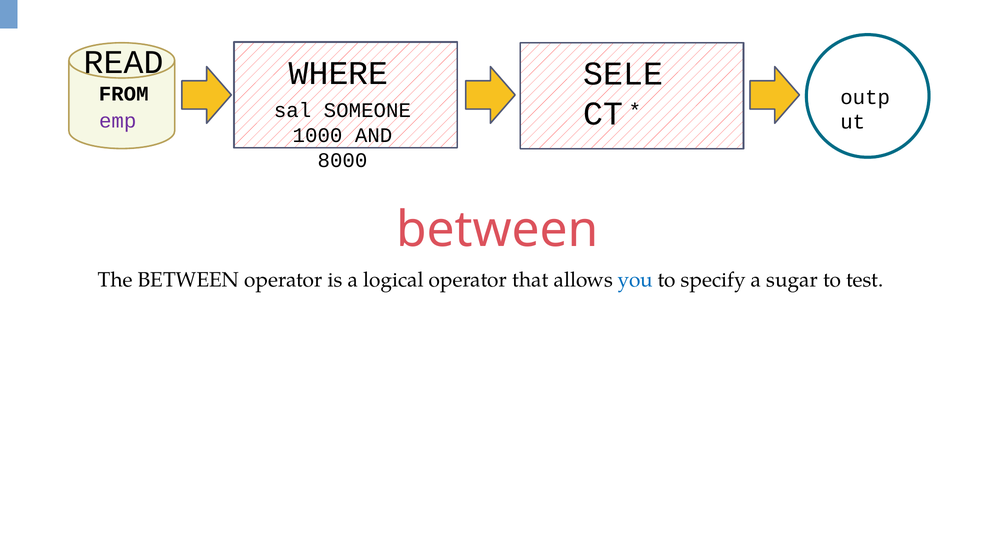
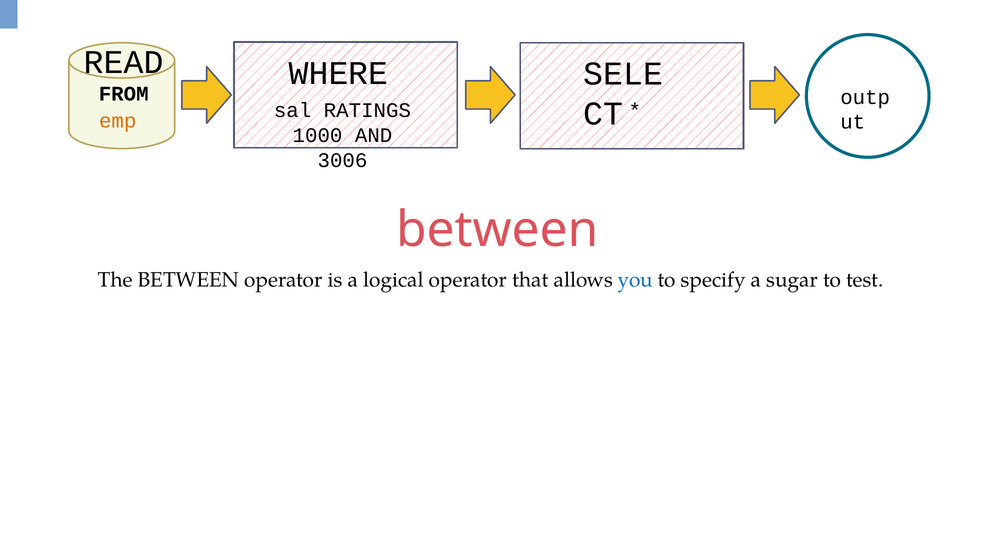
SOMEONE: SOMEONE -> RATINGS
emp colour: purple -> orange
8000: 8000 -> 3006
